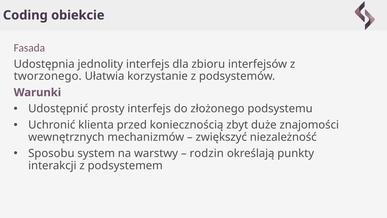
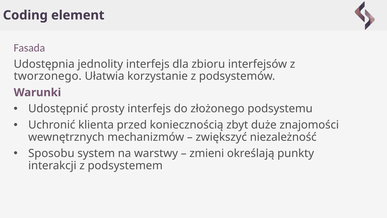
obiekcie: obiekcie -> element
rodzin: rodzin -> zmieni
